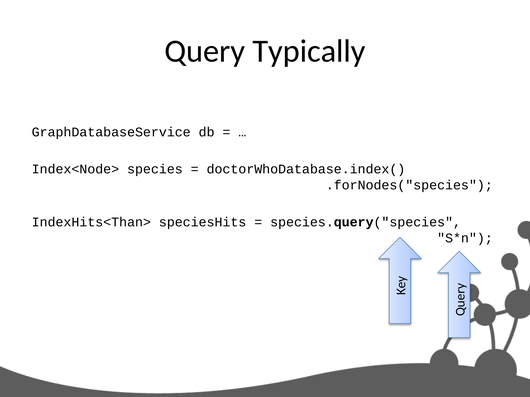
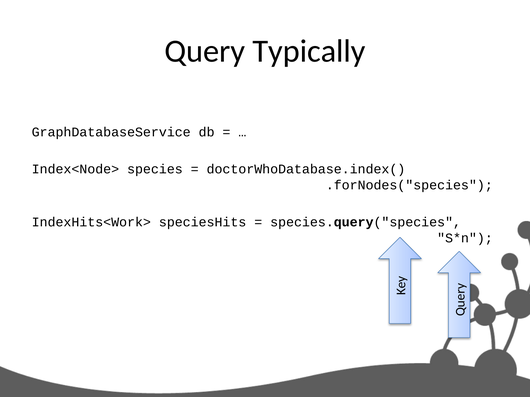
IndexHits<Than>: IndexHits<Than> -> IndexHits<Work>
